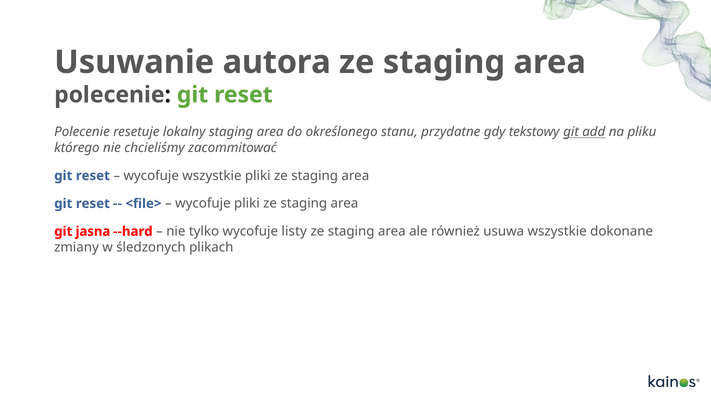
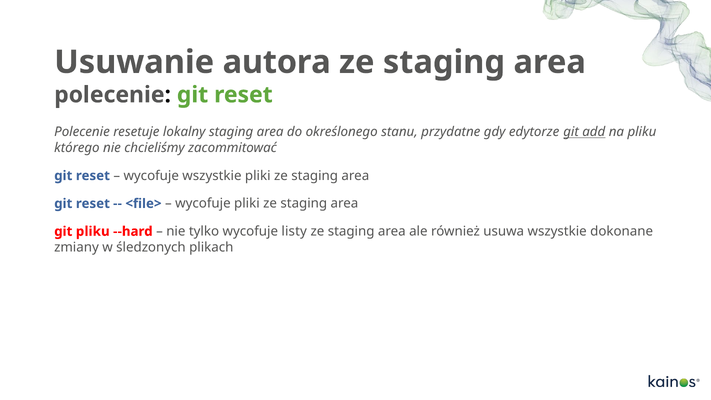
tekstowy: tekstowy -> edytorze
git jasna: jasna -> pliku
